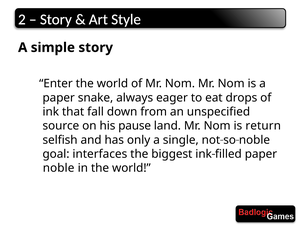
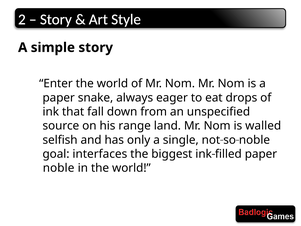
pause: pause -> range
return: return -> walled
